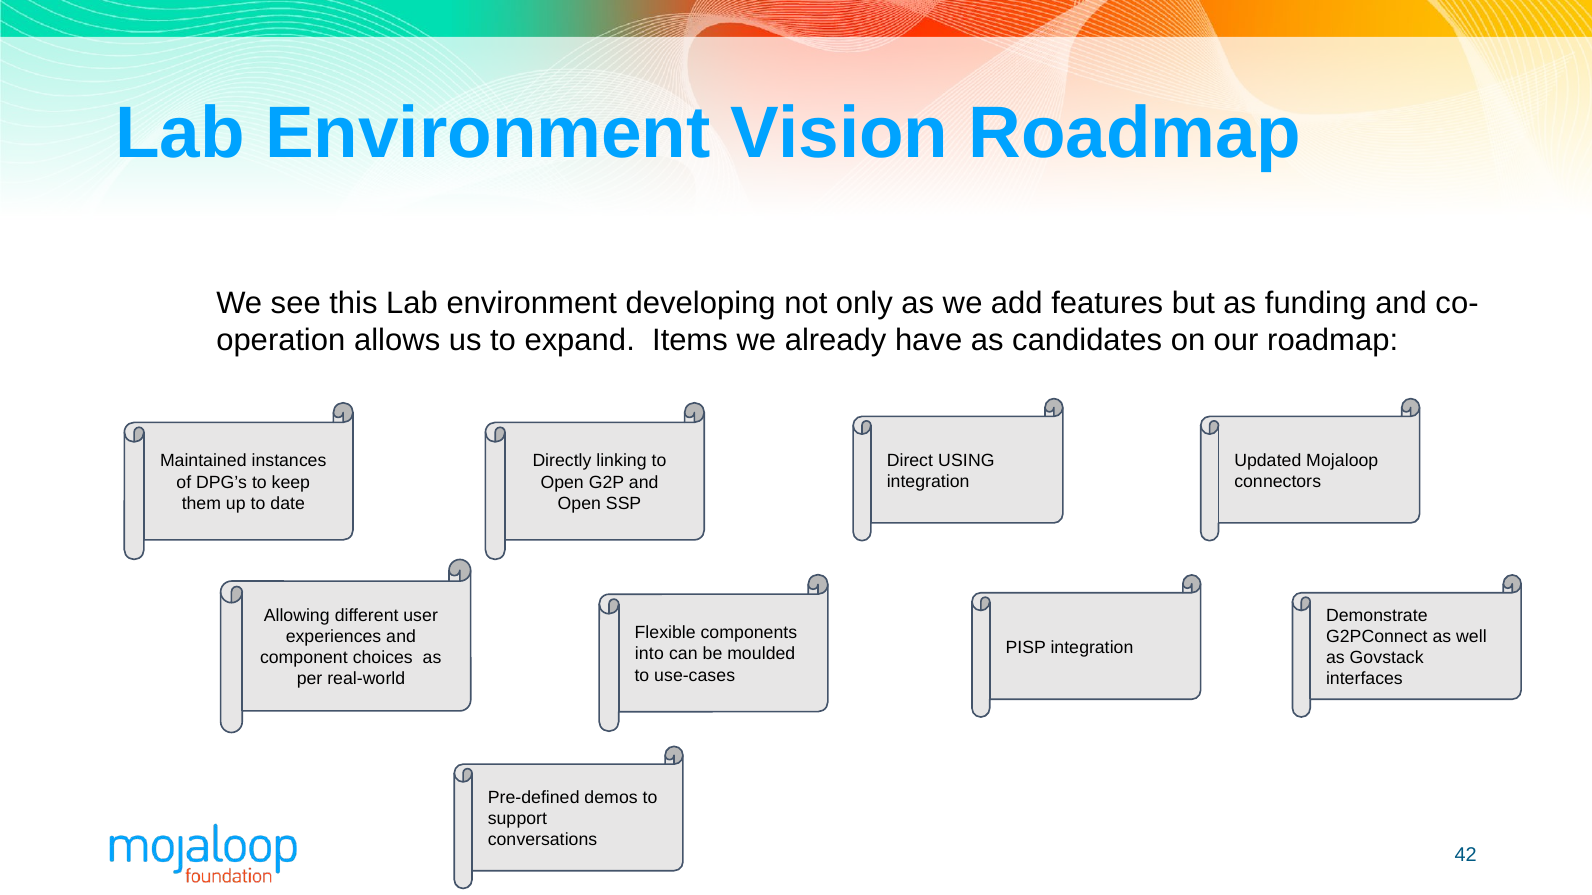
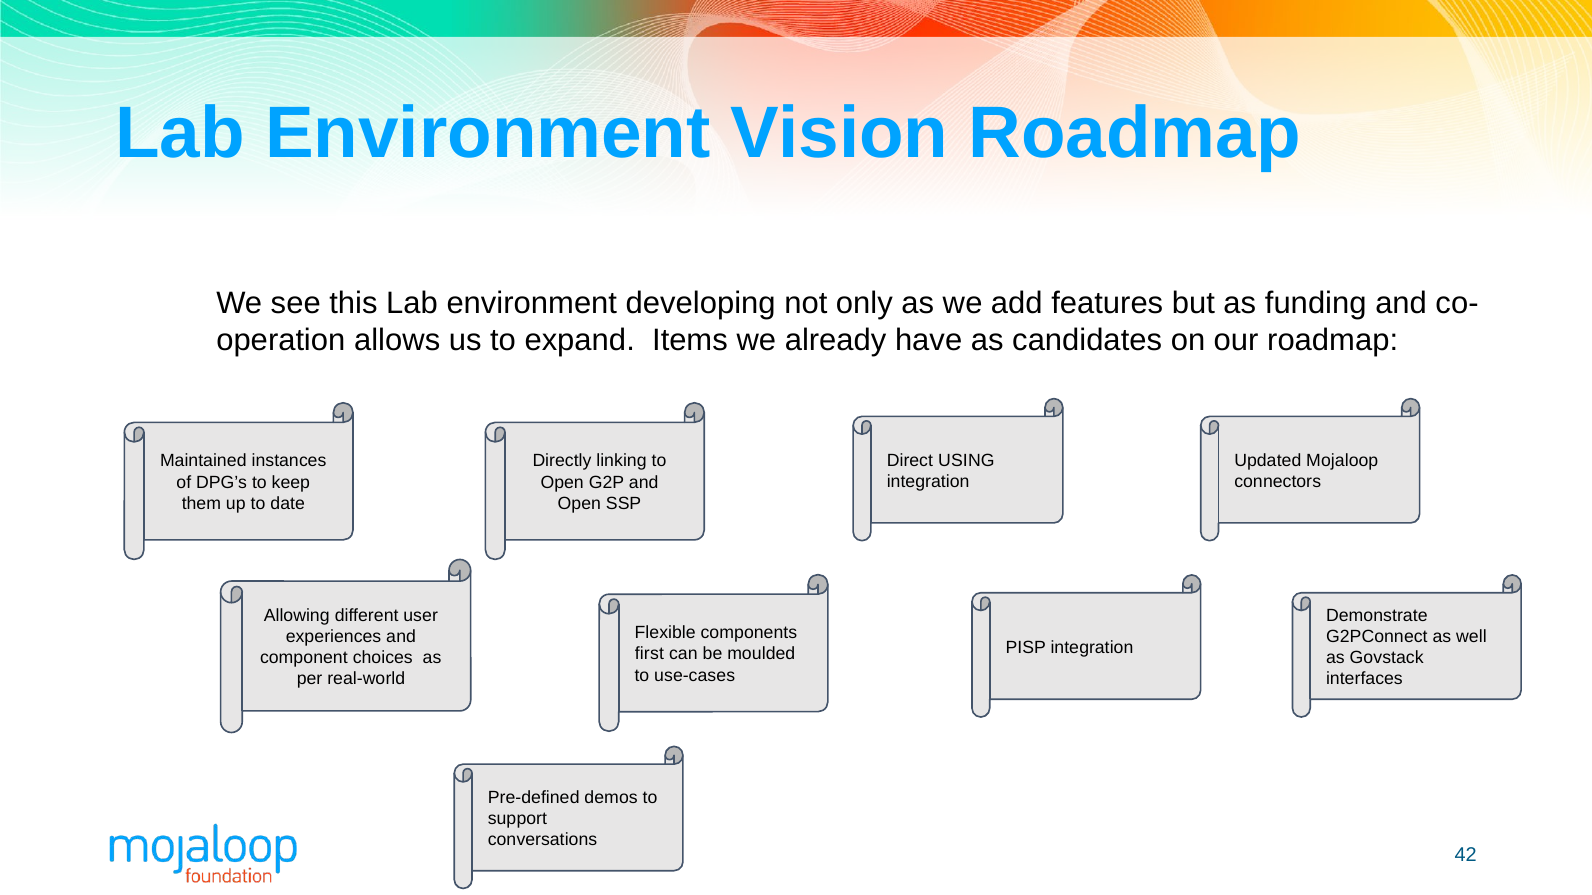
into: into -> first
